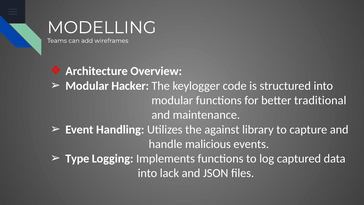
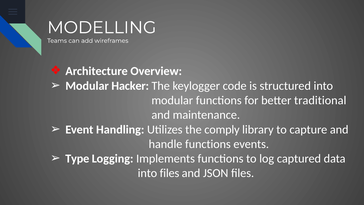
against: against -> comply
handle malicious: malicious -> functions
into lack: lack -> files
